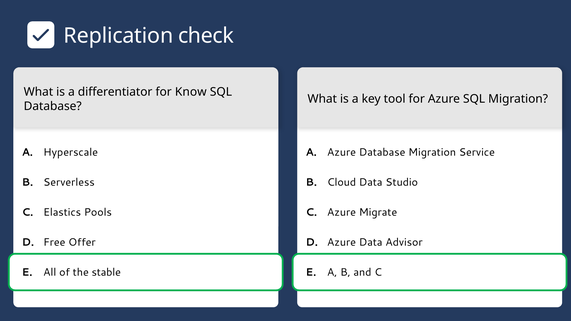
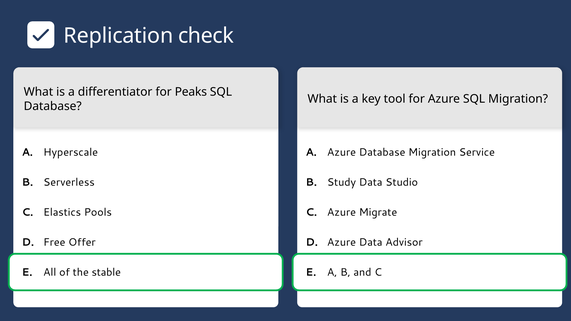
Know: Know -> Peaks
Cloud: Cloud -> Study
